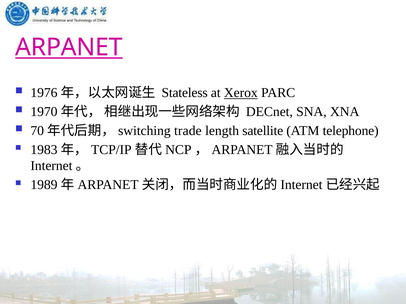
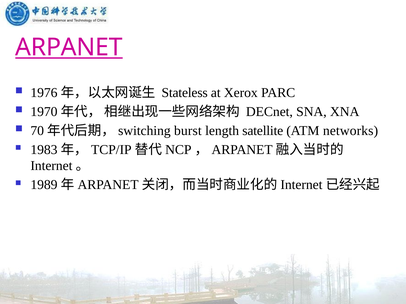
Xerox underline: present -> none
trade: trade -> burst
telephone: telephone -> networks
